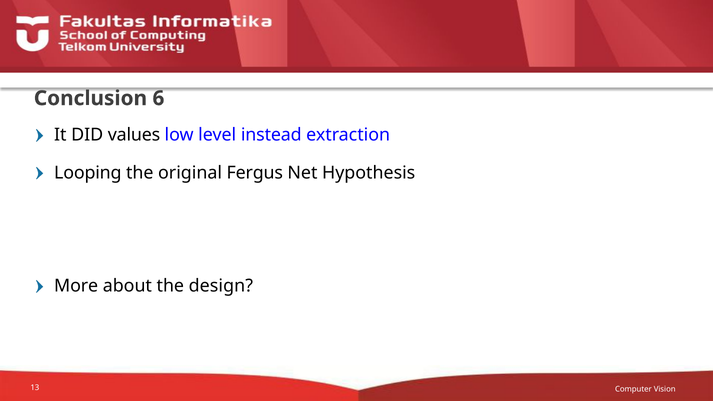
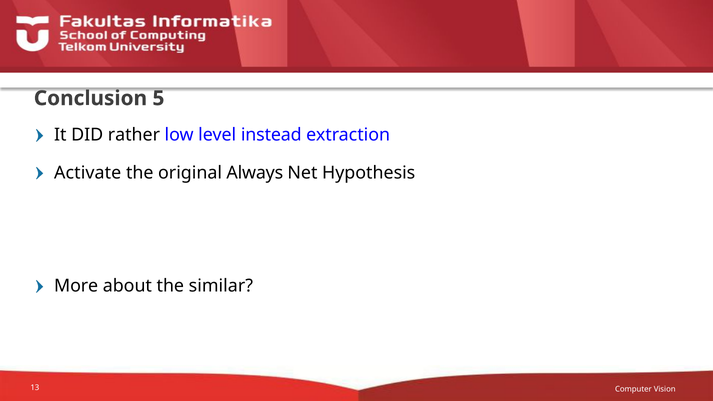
6: 6 -> 5
values: values -> rather
Looping: Looping -> Activate
Fergus: Fergus -> Always
design: design -> similar
